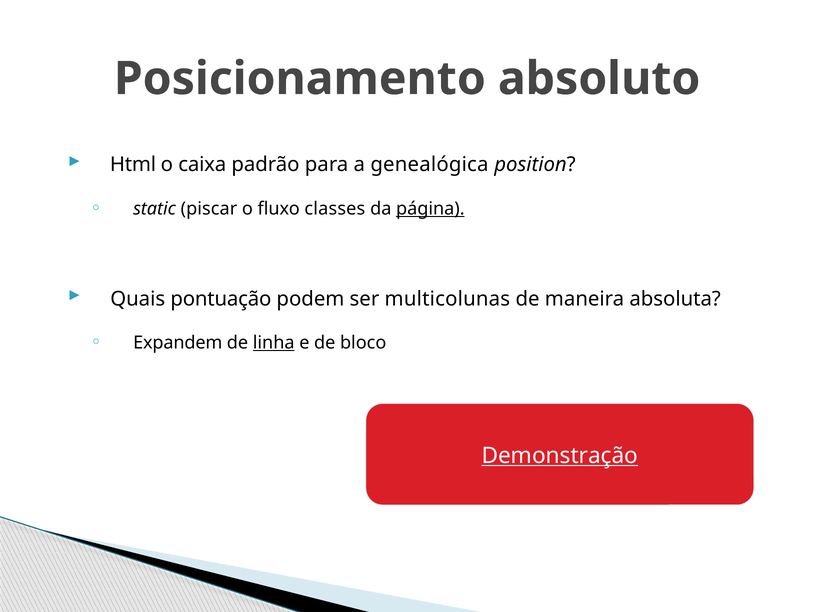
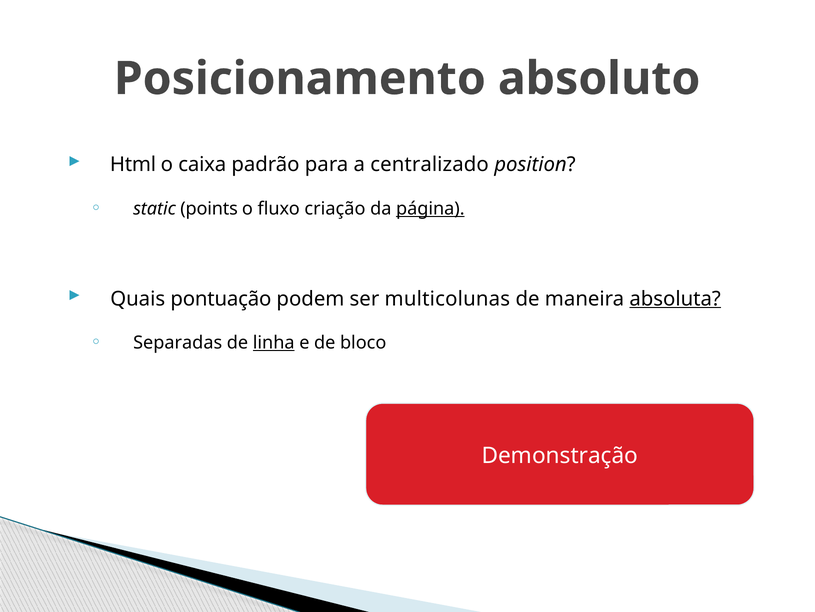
genealógica: genealógica -> centralizado
piscar: piscar -> points
classes: classes -> criação
absoluta underline: none -> present
Expandem: Expandem -> Separadas
Demonstração underline: present -> none
